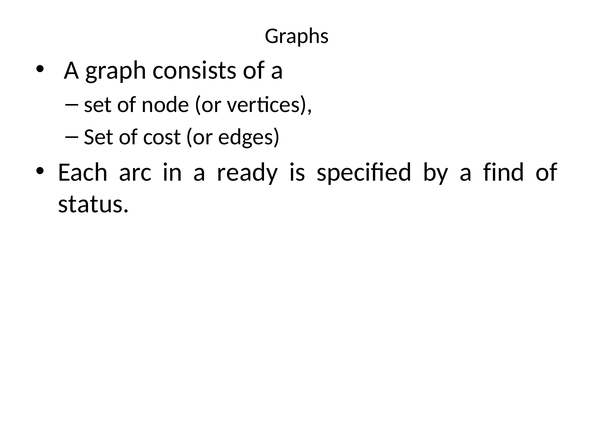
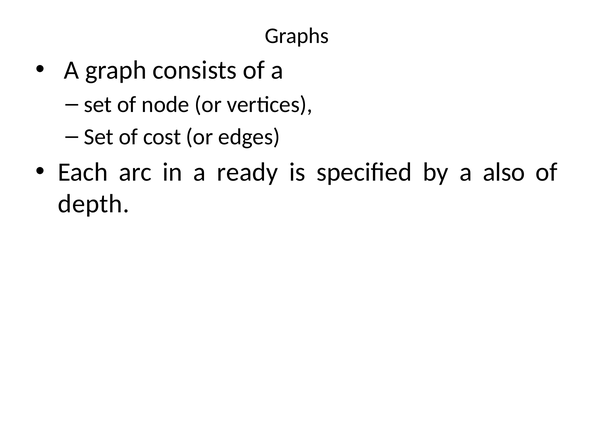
find: find -> also
status: status -> depth
